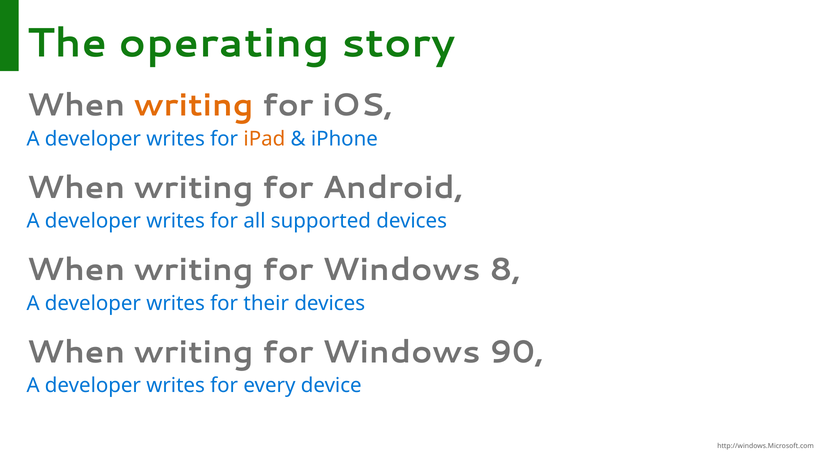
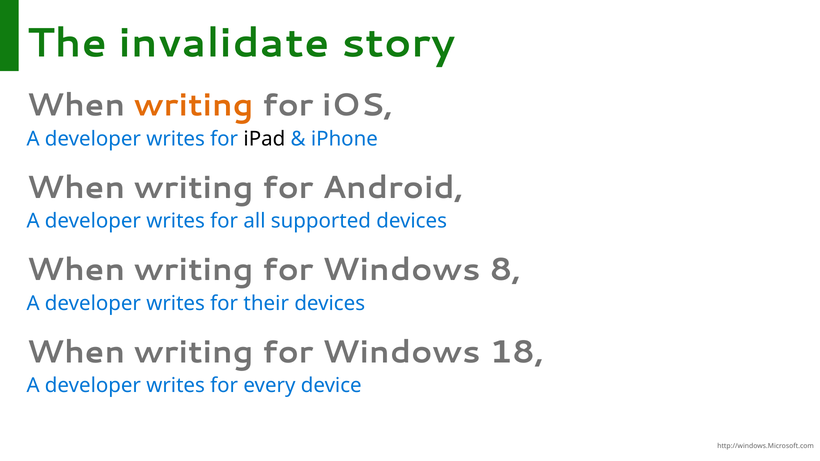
operating: operating -> invalidate
iPad colour: orange -> black
90: 90 -> 18
